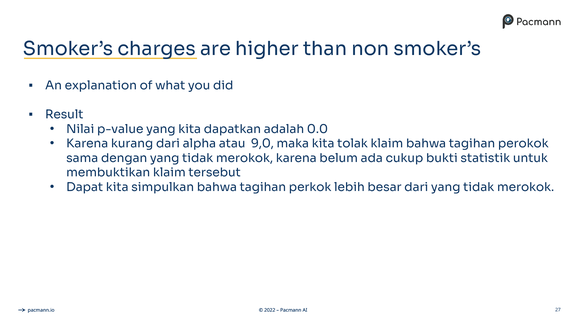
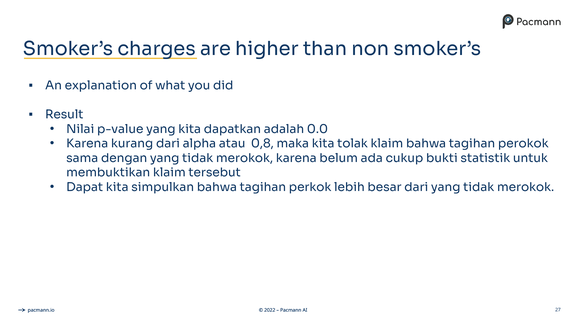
9,0: 9,0 -> 0,8
